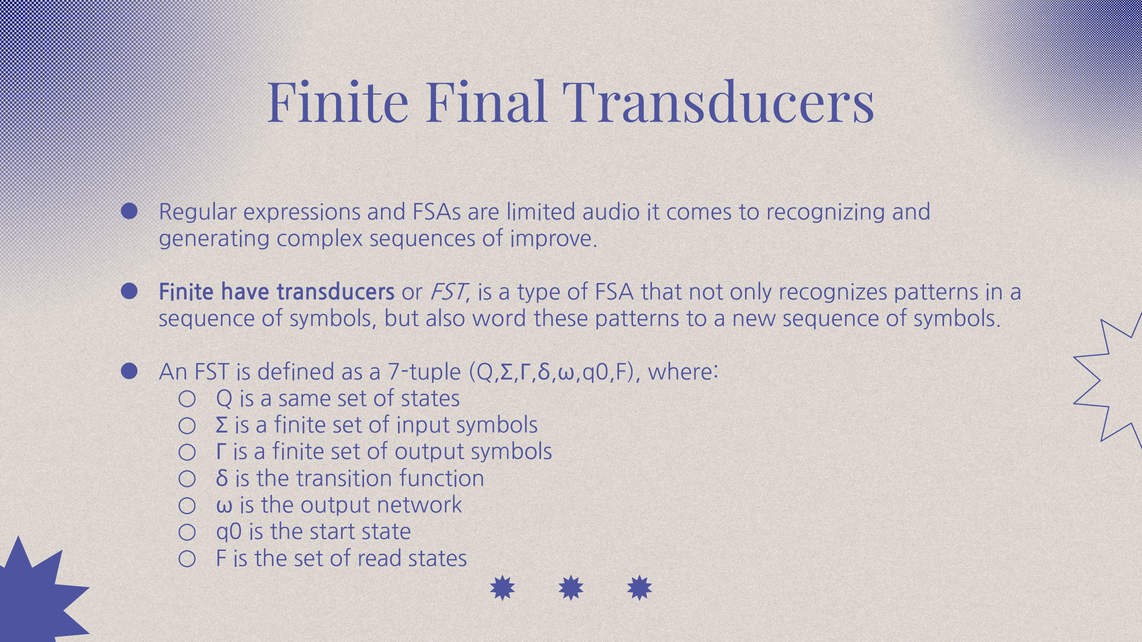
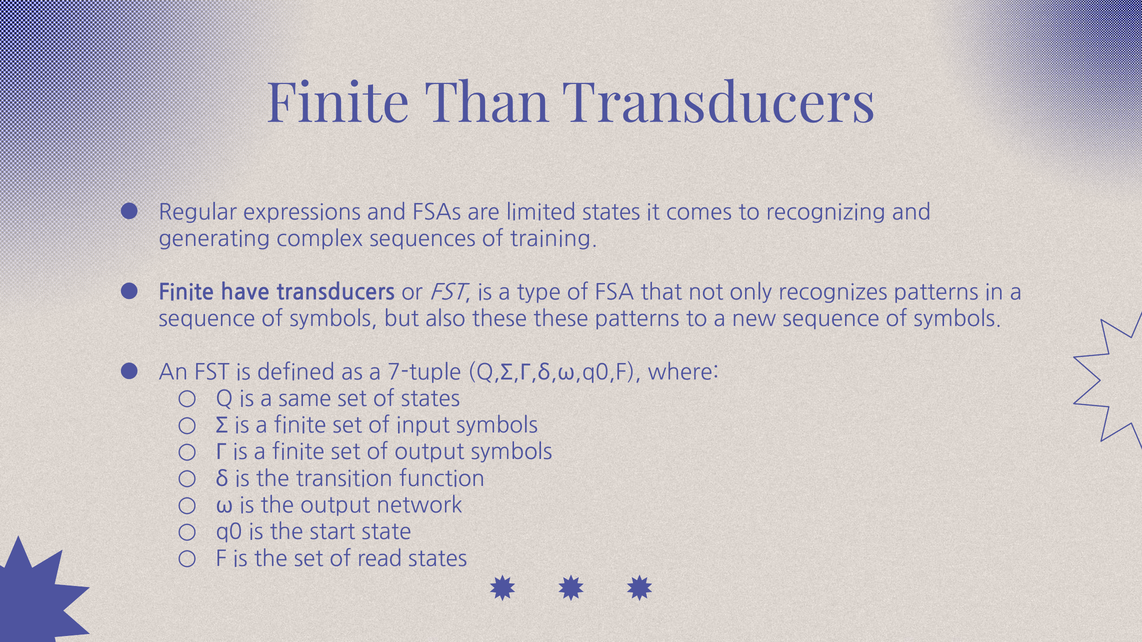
Final: Final -> Than
limited audio: audio -> states
improve: improve -> training
also word: word -> these
